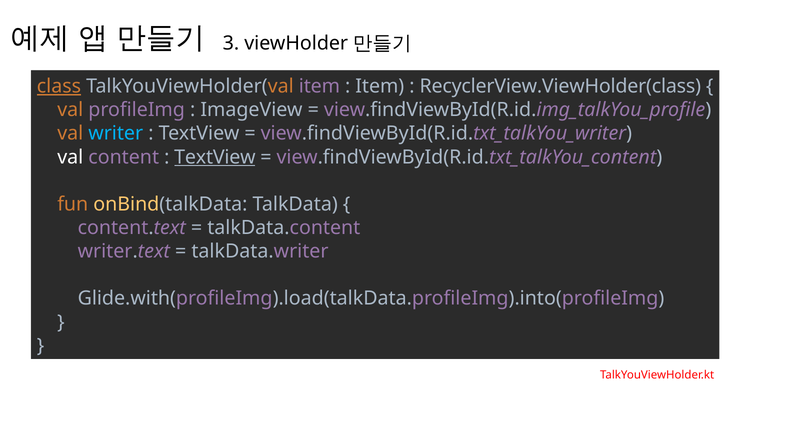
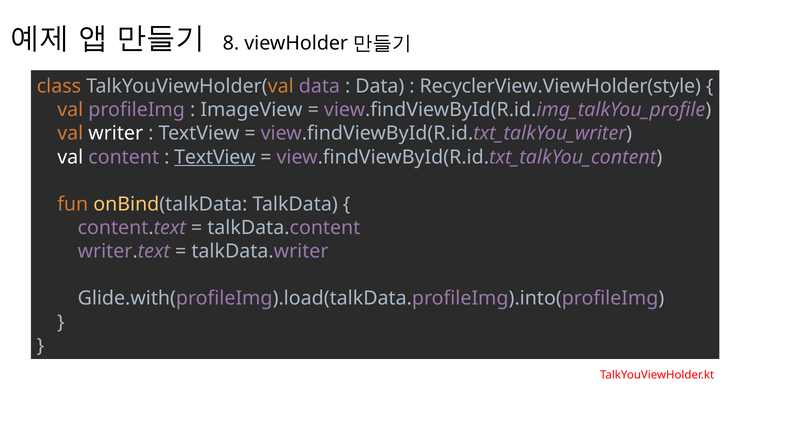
3: 3 -> 8
class underline: present -> none
TalkYouViewHolder(val item: item -> data
Item at (380, 86): Item -> Data
RecyclerView.ViewHolder(class: RecyclerView.ViewHolder(class -> RecyclerView.ViewHolder(style
writer colour: light blue -> white
